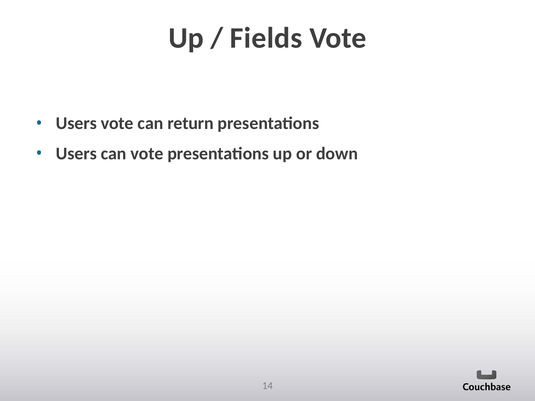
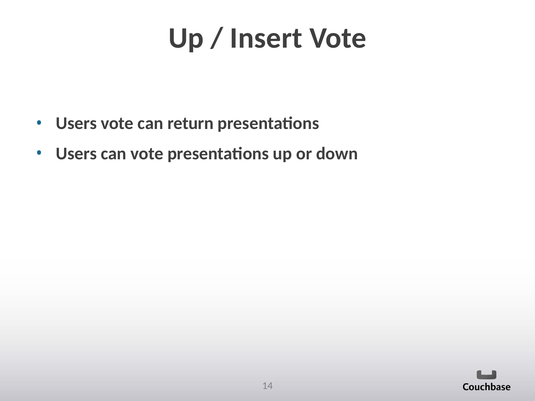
Fields: Fields -> Insert
